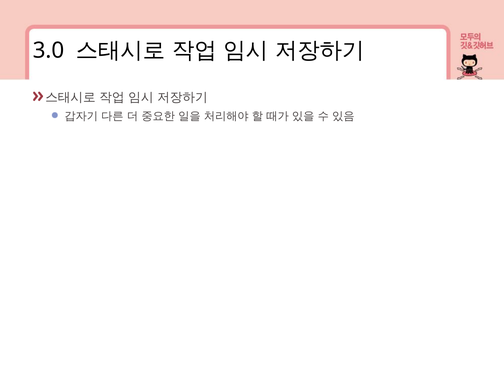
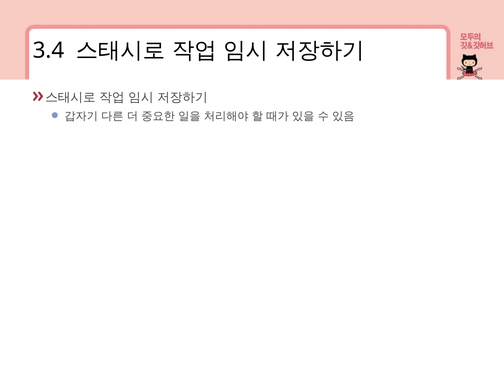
3.0: 3.0 -> 3.4
